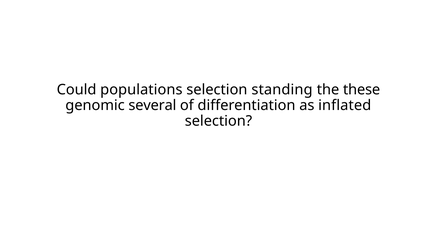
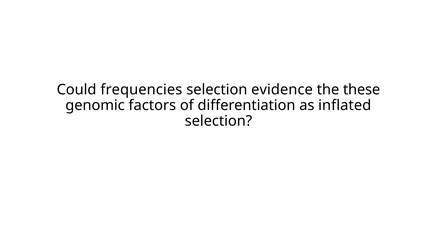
populations: populations -> frequencies
standing: standing -> evidence
several: several -> factors
